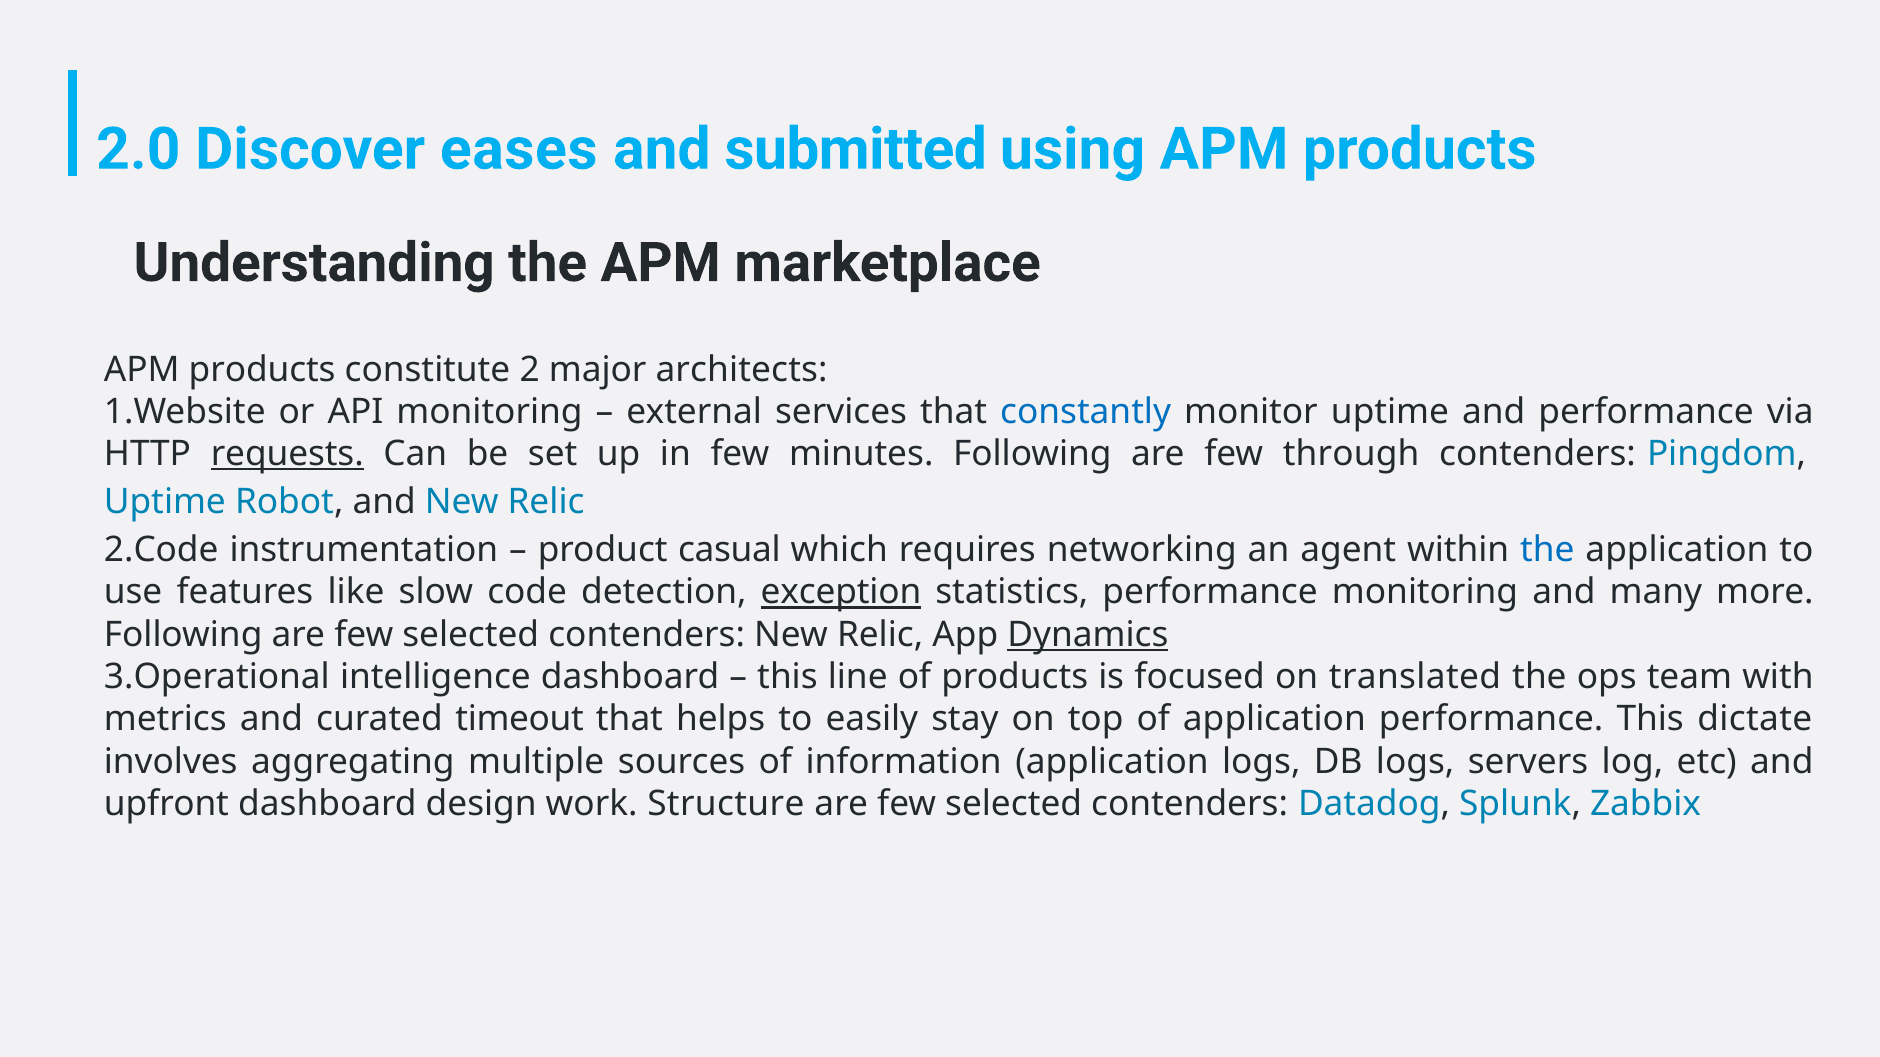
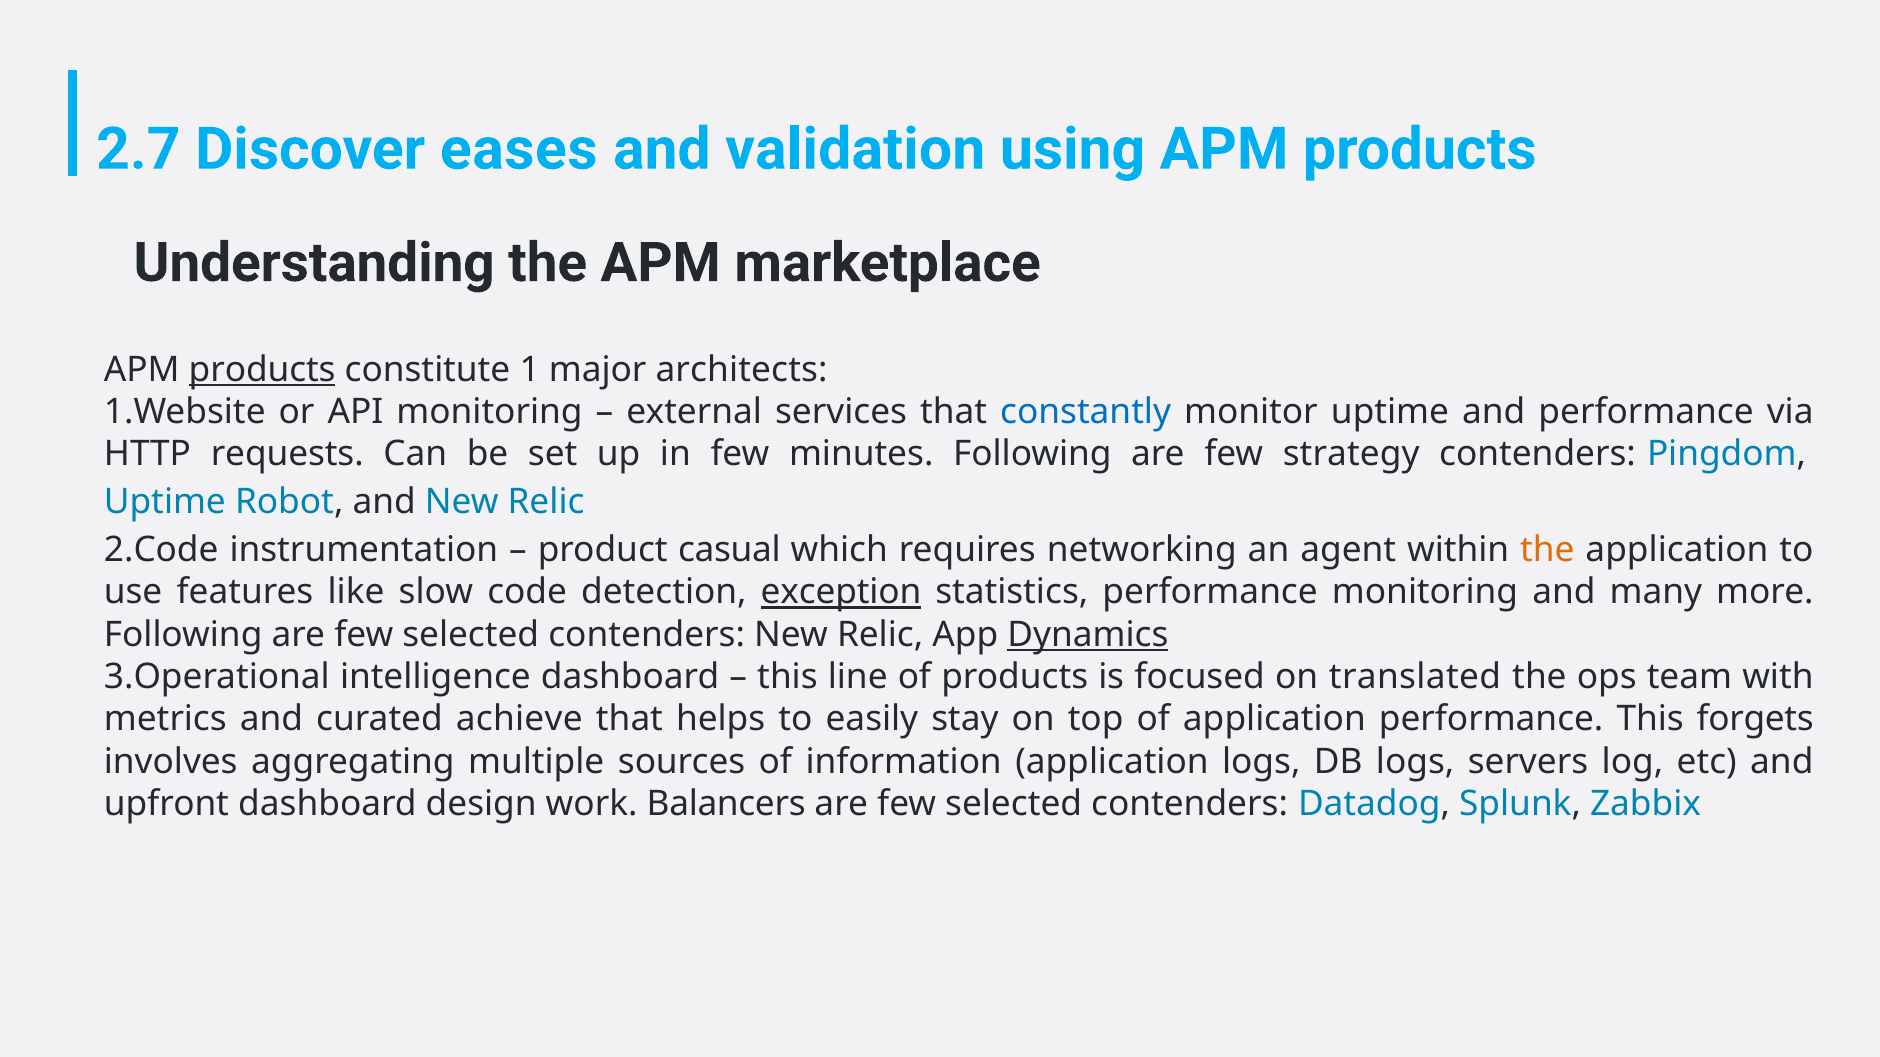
2.0: 2.0 -> 2.7
submitted: submitted -> validation
products at (262, 370) underline: none -> present
2: 2 -> 1
requests underline: present -> none
through: through -> strategy
the at (1547, 550) colour: blue -> orange
timeout: timeout -> achieve
dictate: dictate -> forgets
Structure: Structure -> Balancers
